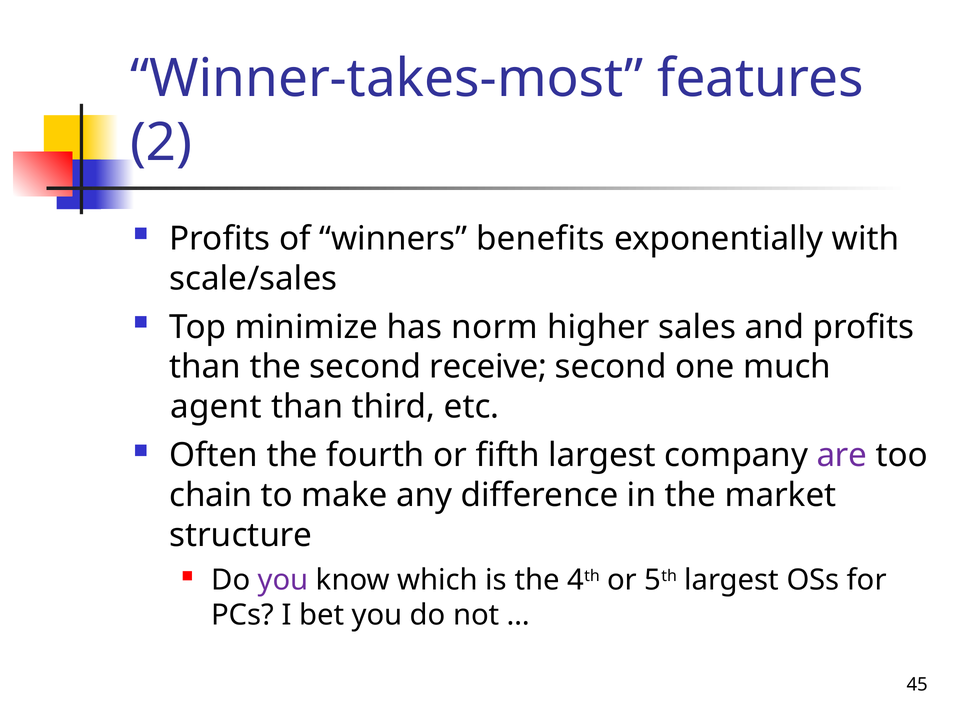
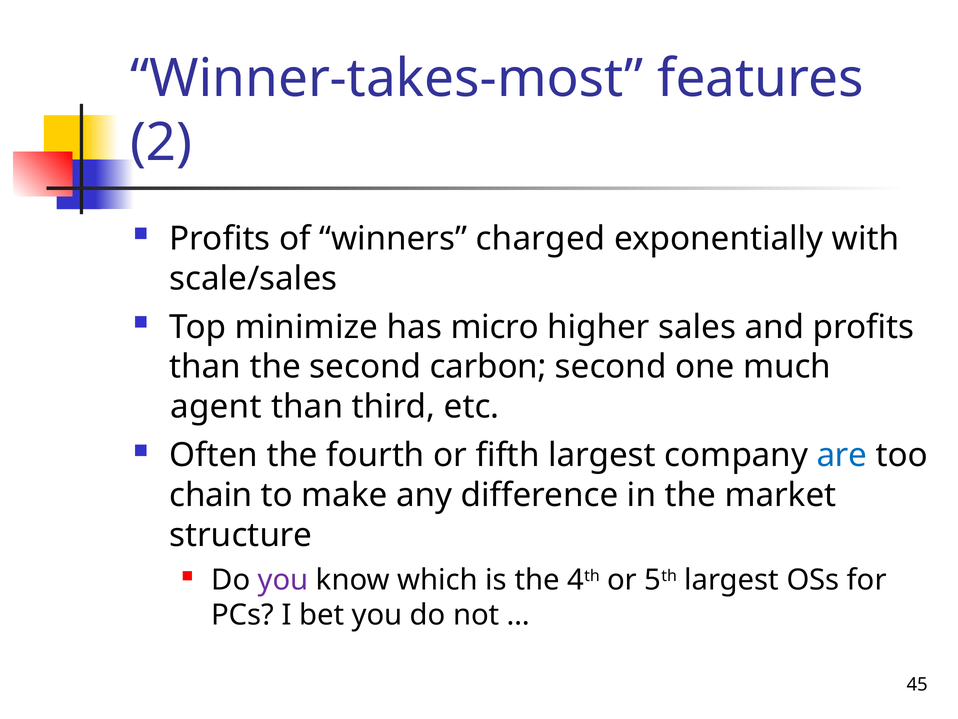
benefits: benefits -> charged
norm: norm -> micro
receive: receive -> carbon
are colour: purple -> blue
